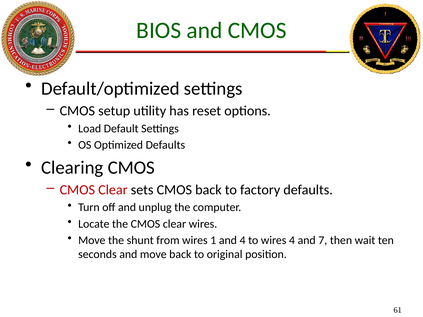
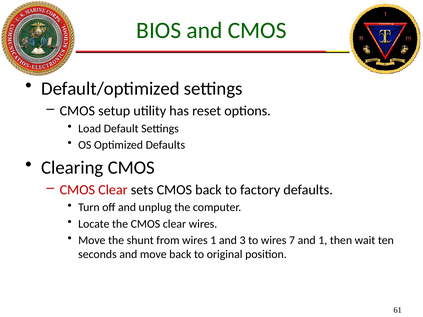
and 4: 4 -> 3
wires 4: 4 -> 7
and 7: 7 -> 1
